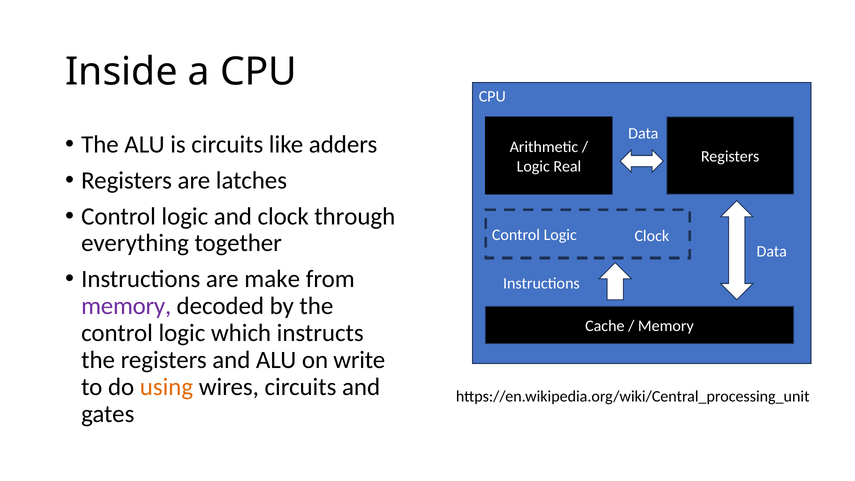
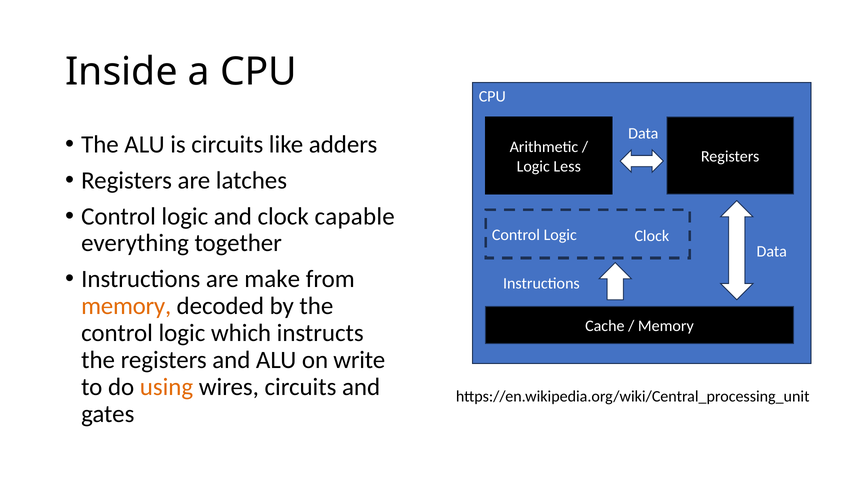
Real: Real -> Less
through: through -> capable
memory at (126, 306) colour: purple -> orange
